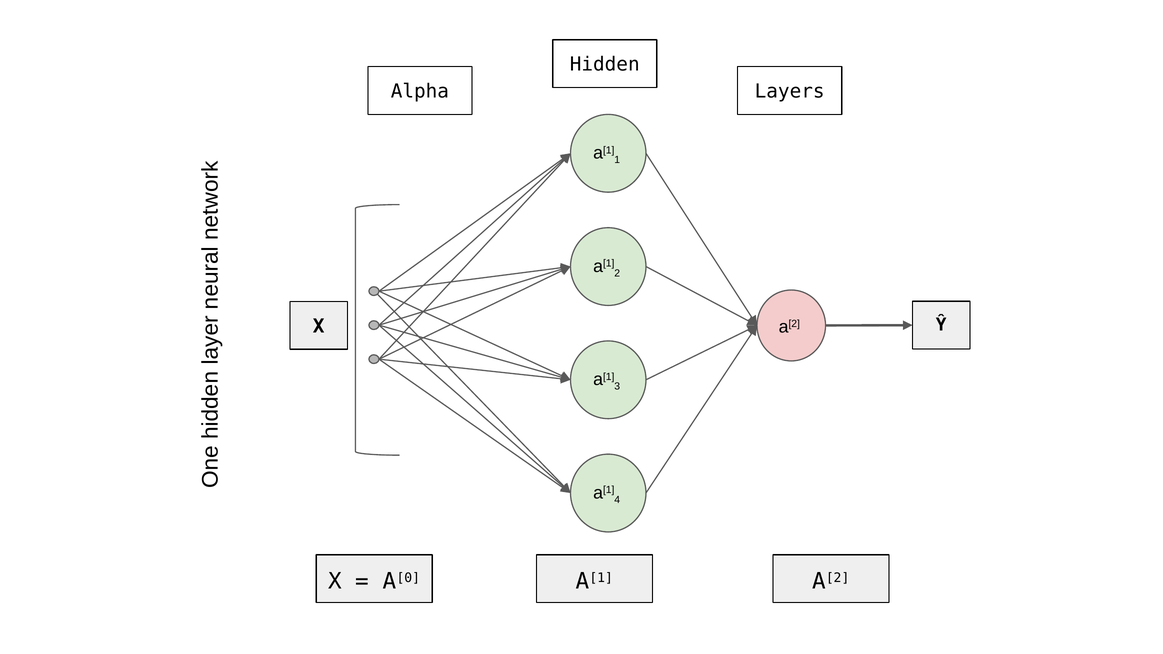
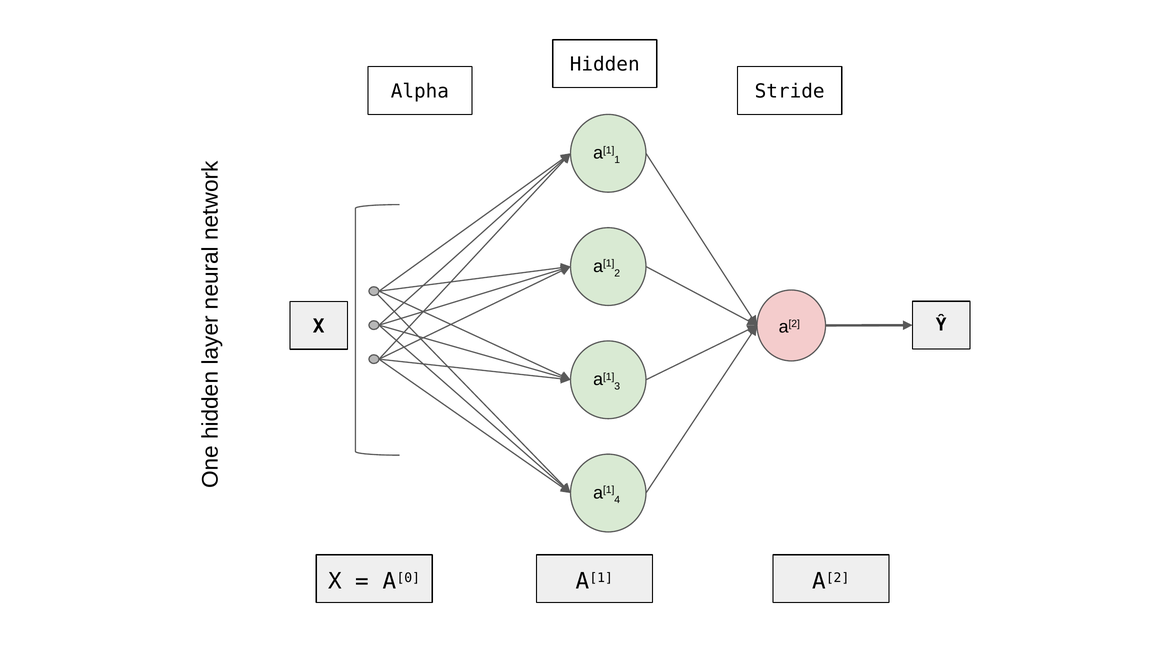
Layers: Layers -> Stride
